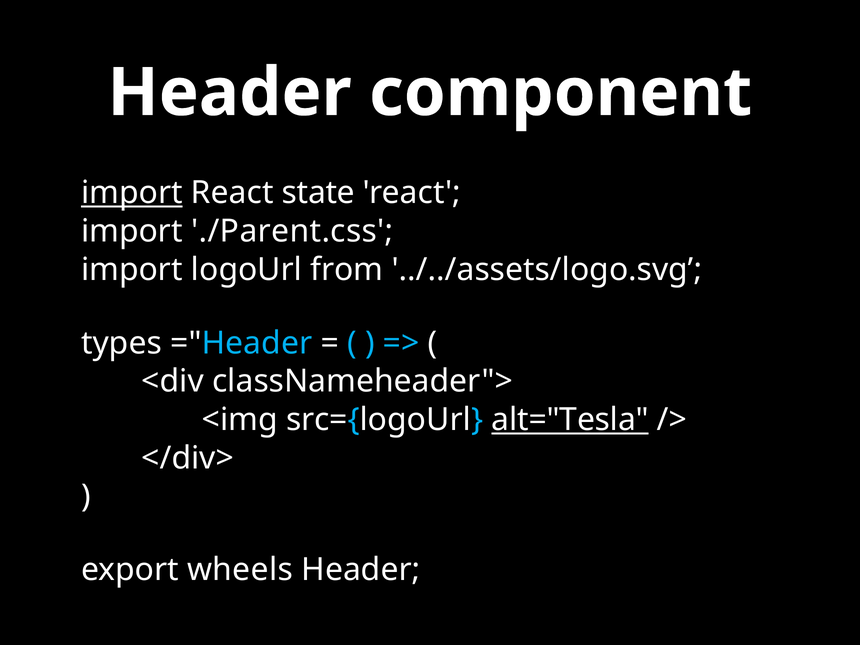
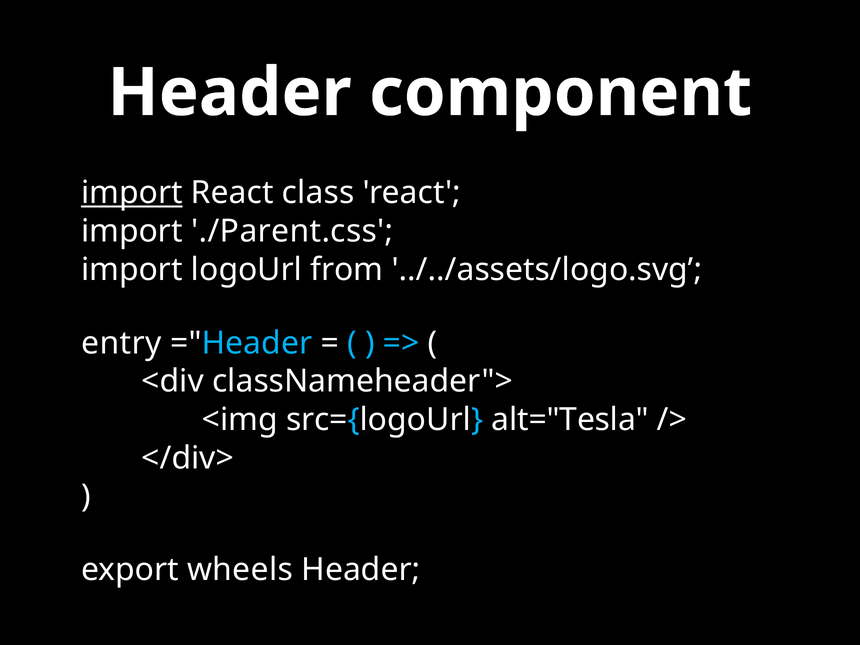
state: state -> class
types: types -> entry
alt="Tesla underline: present -> none
